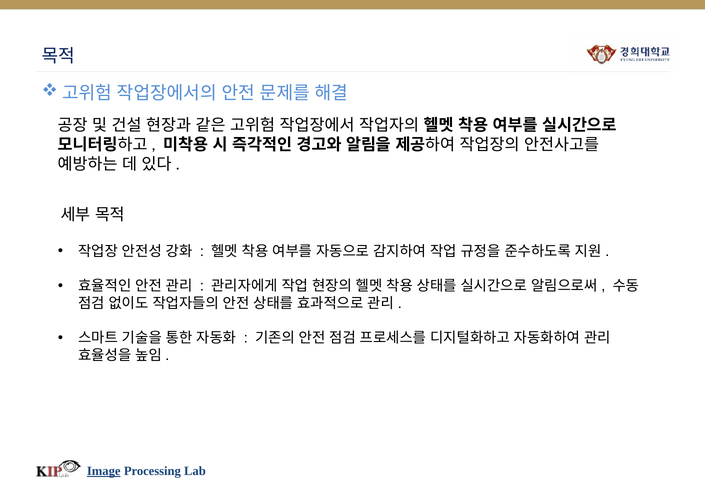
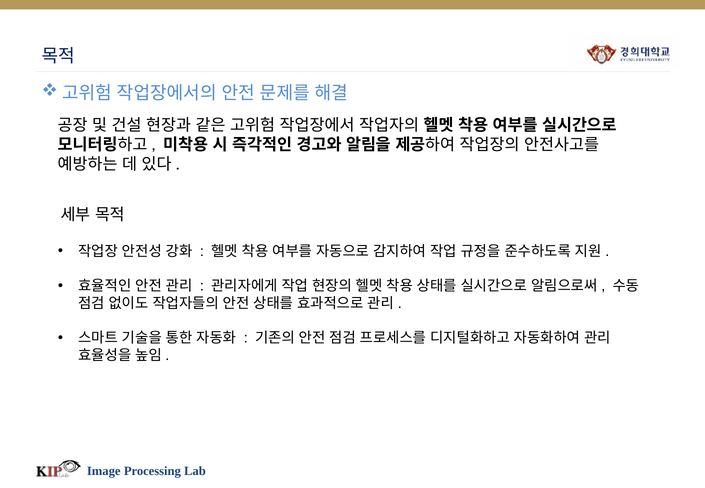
Image underline: present -> none
